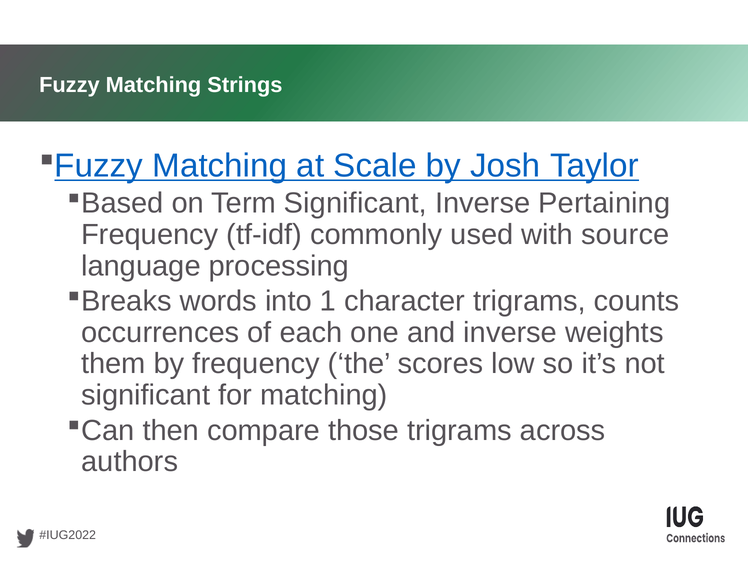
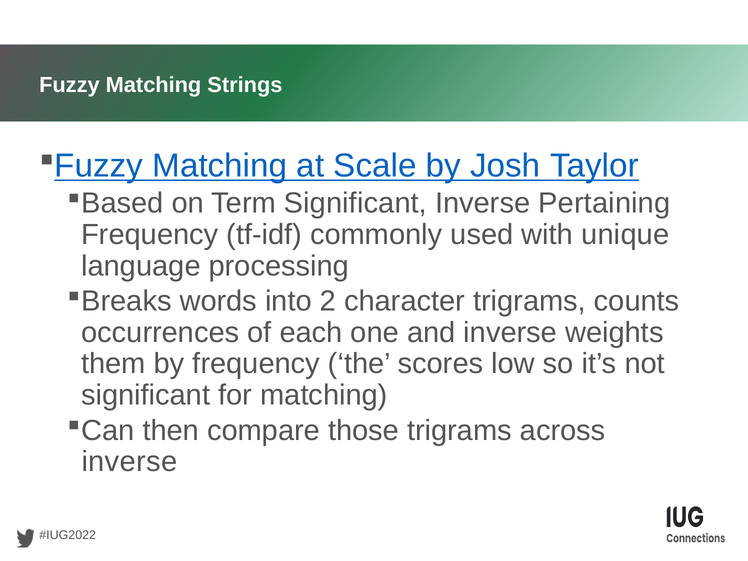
source: source -> unique
1: 1 -> 2
authors at (130, 462): authors -> inverse
